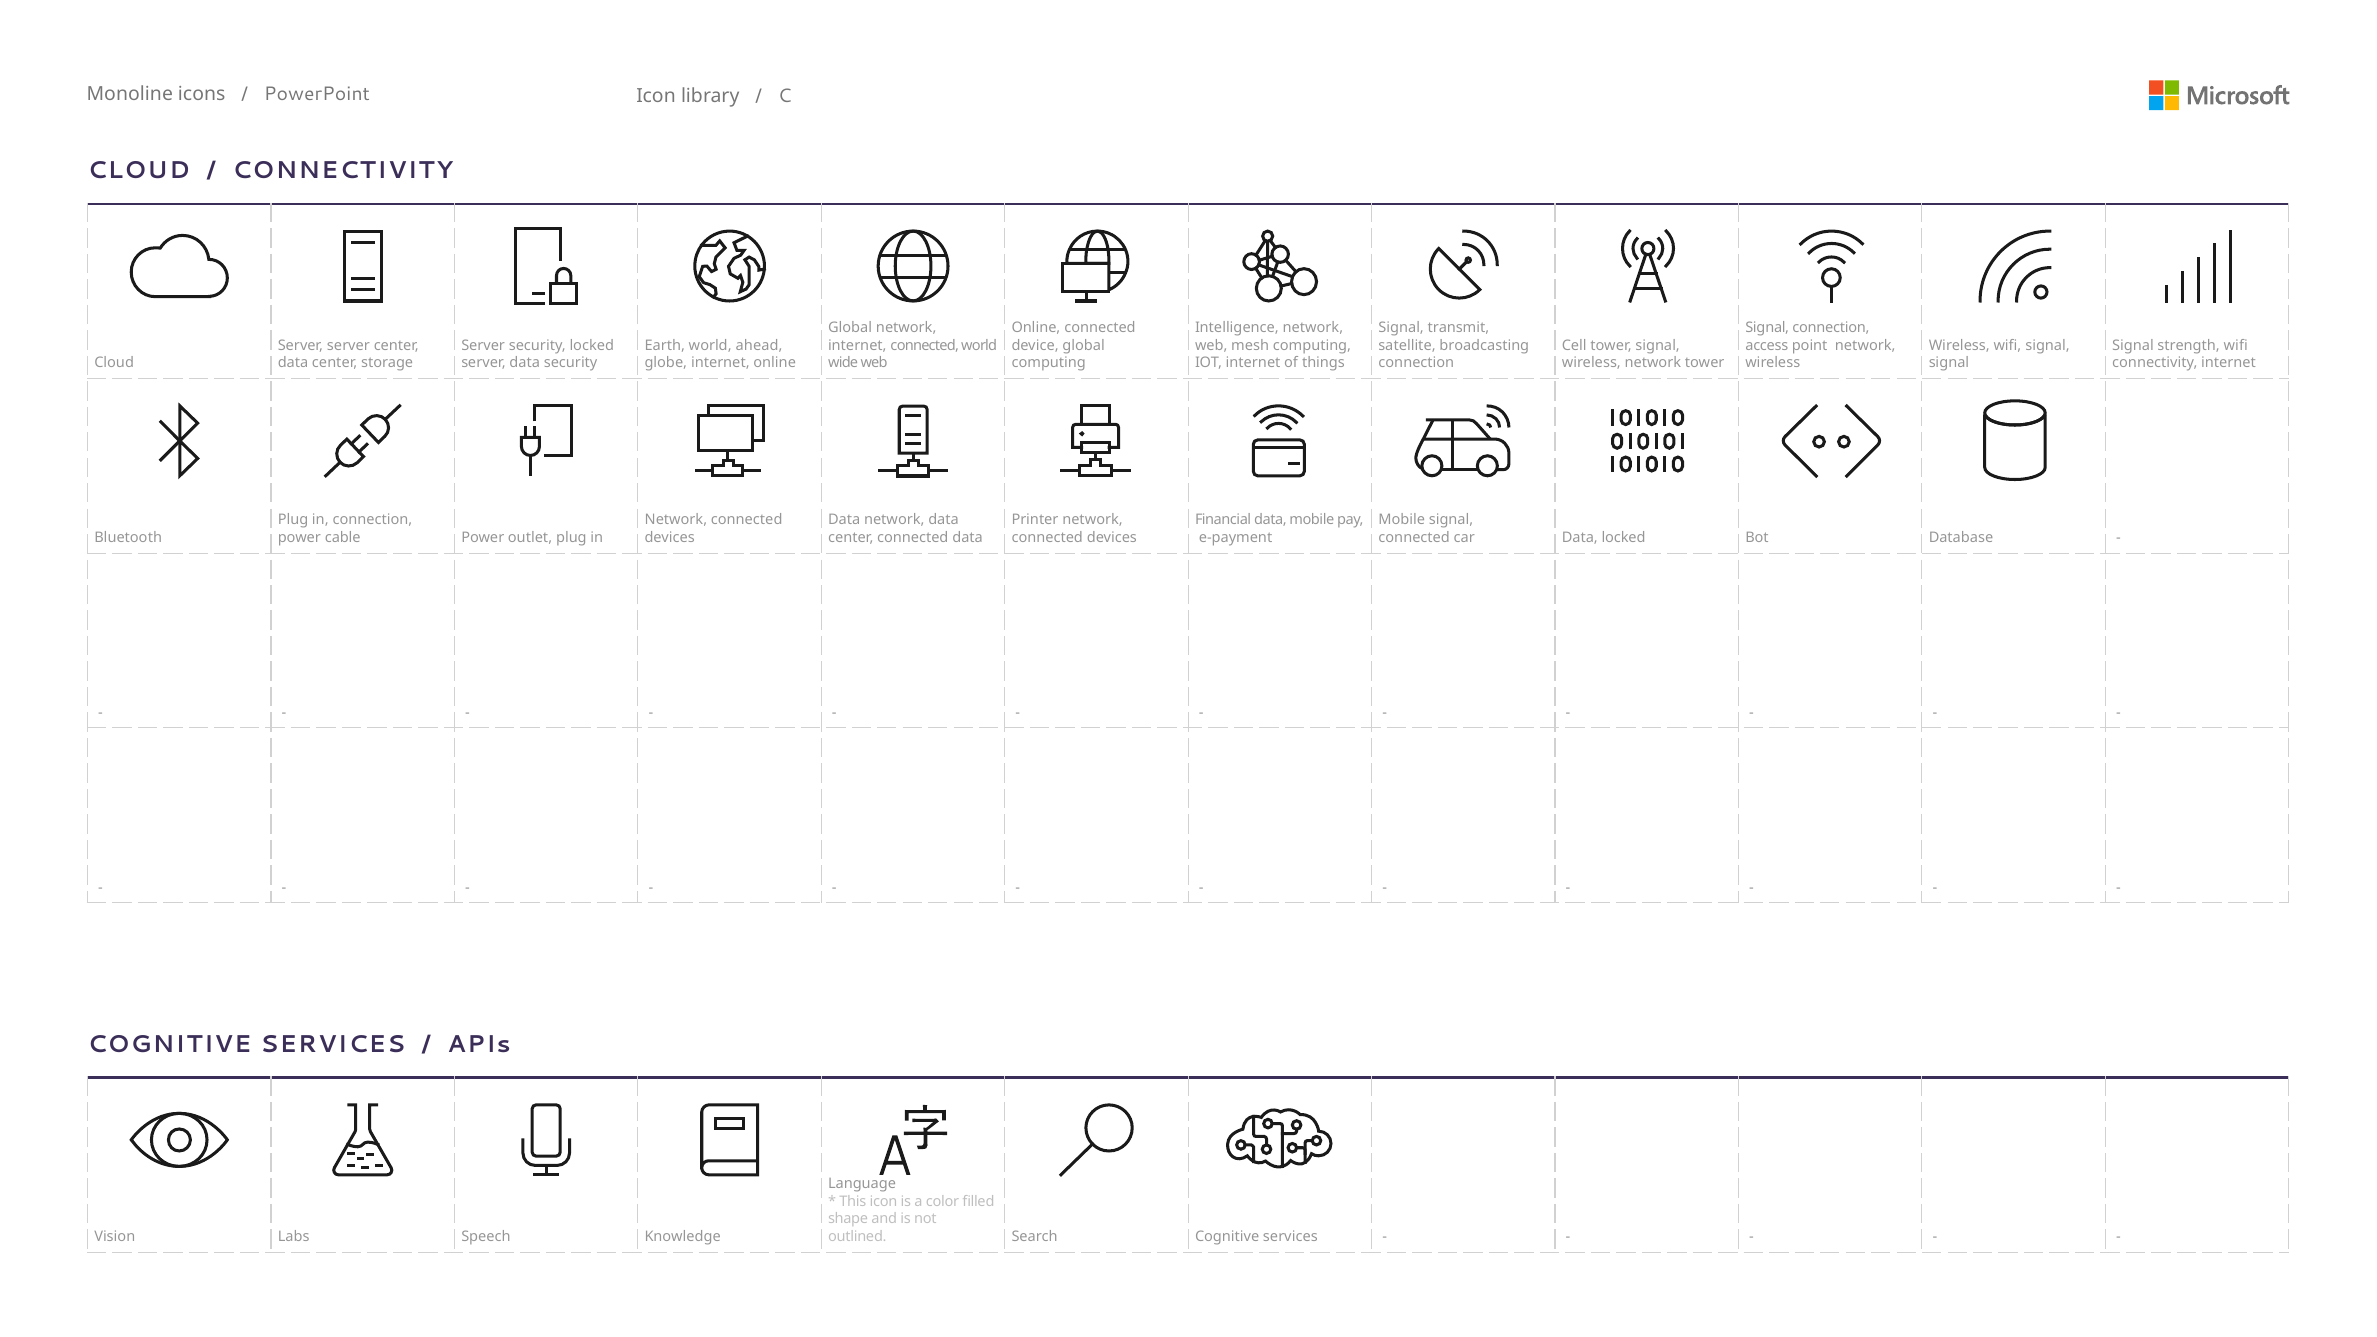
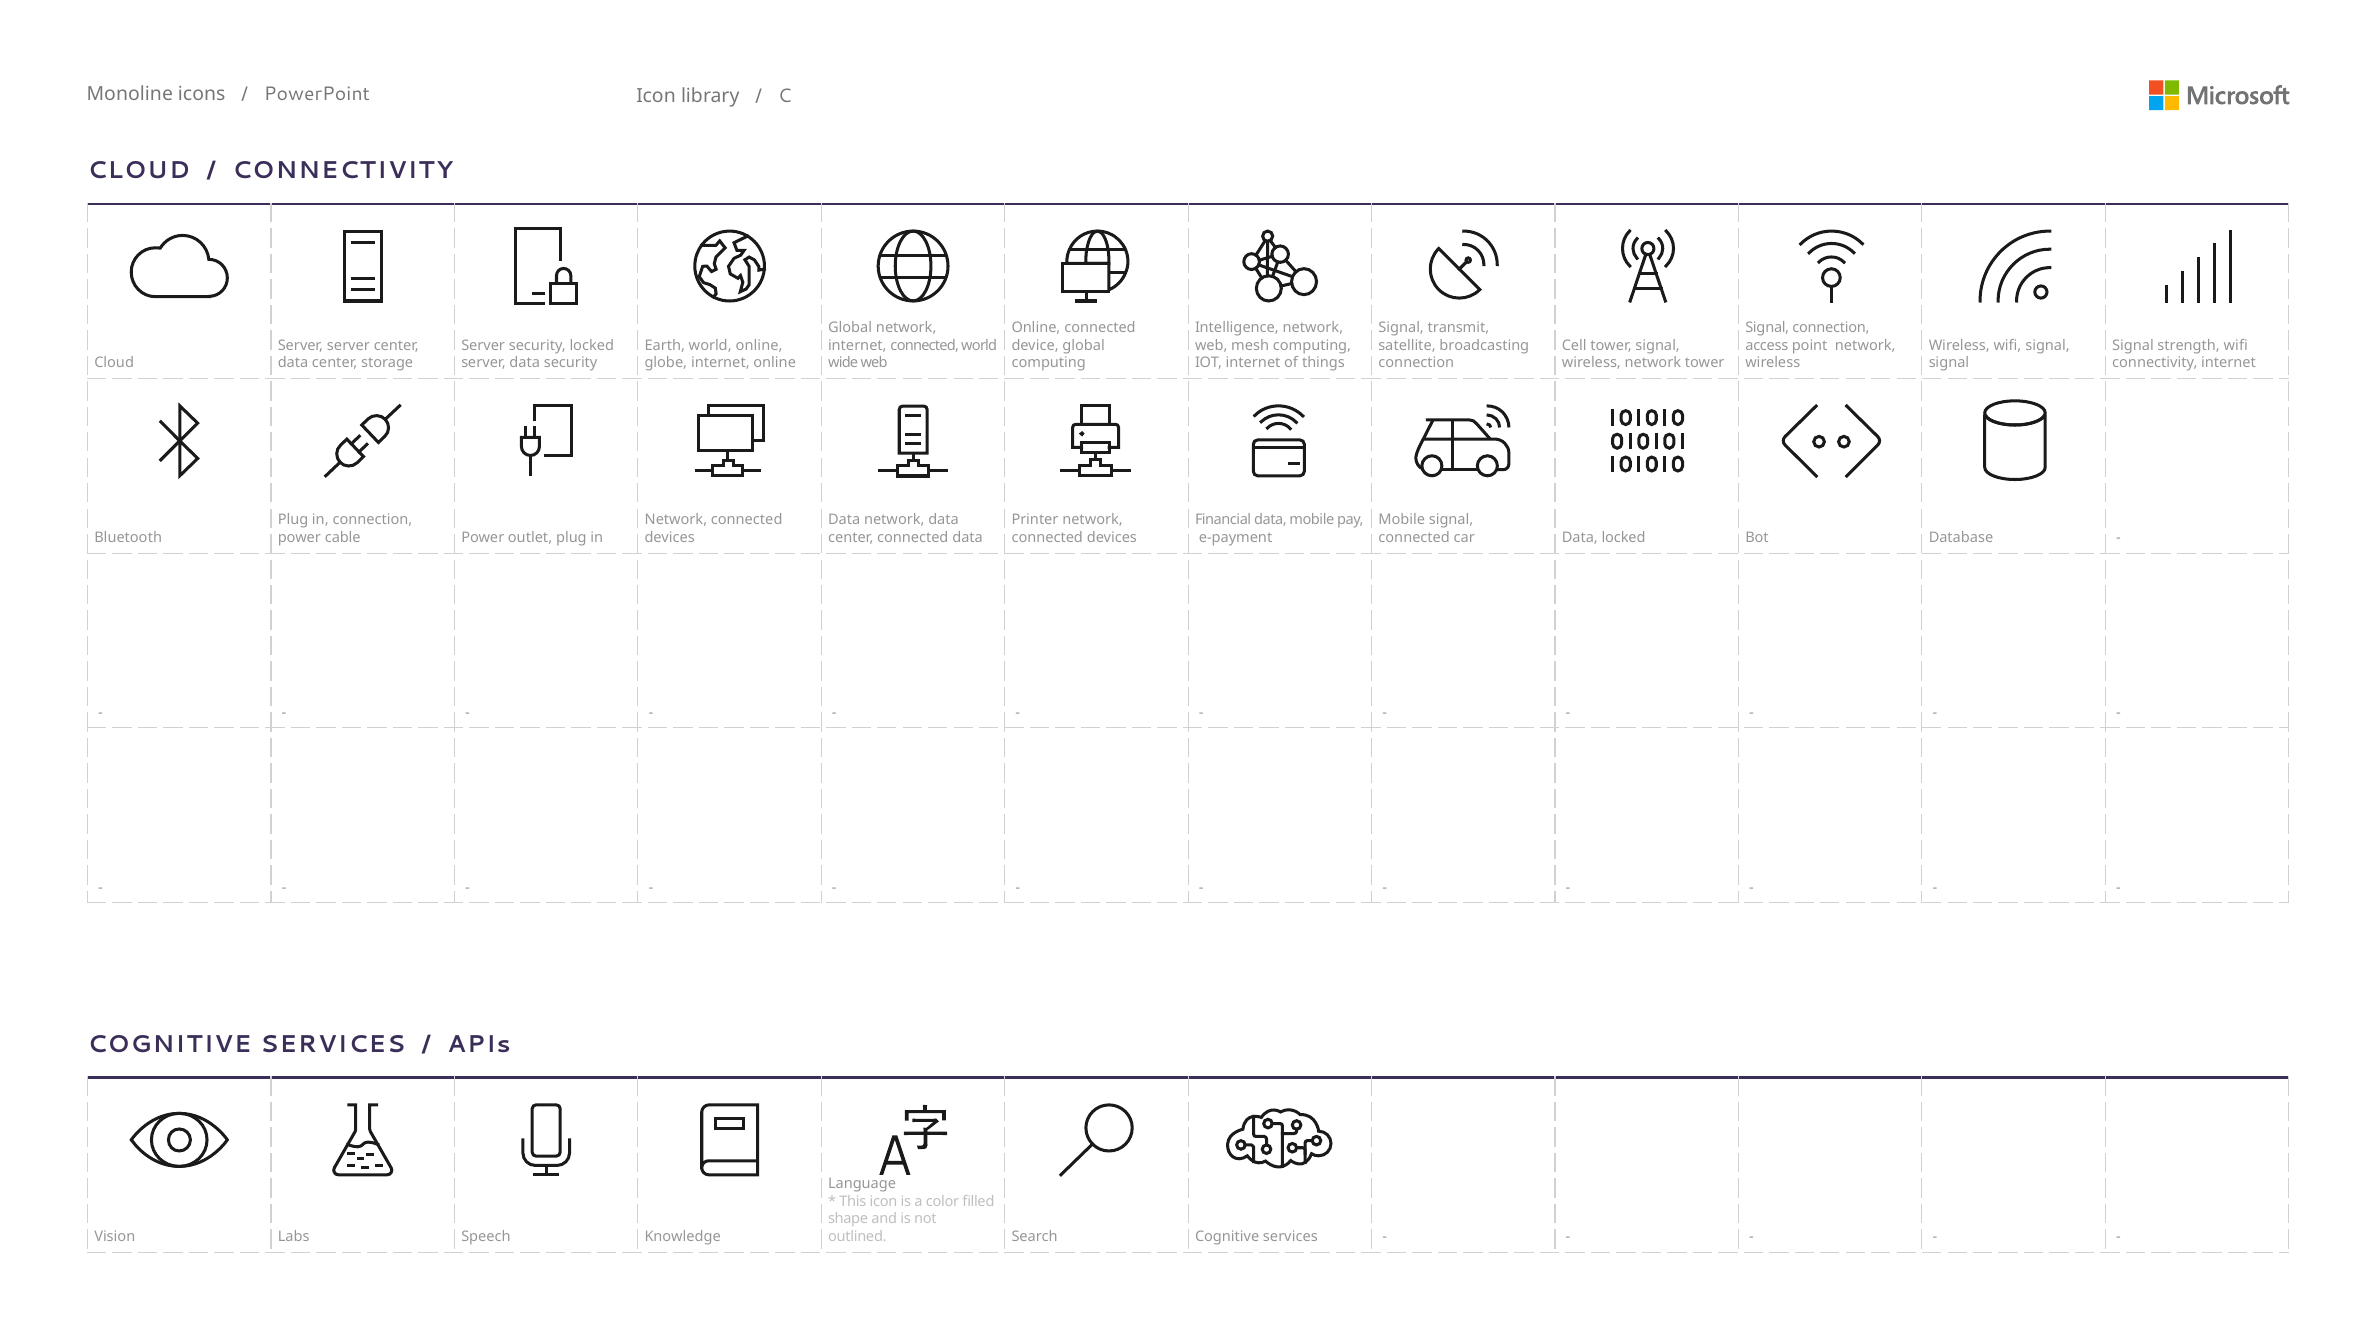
world ahead: ahead -> online
